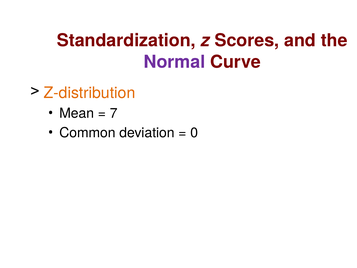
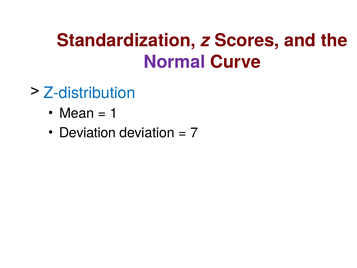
Z-distribution colour: orange -> blue
7: 7 -> 1
Common at (87, 133): Common -> Deviation
0: 0 -> 7
